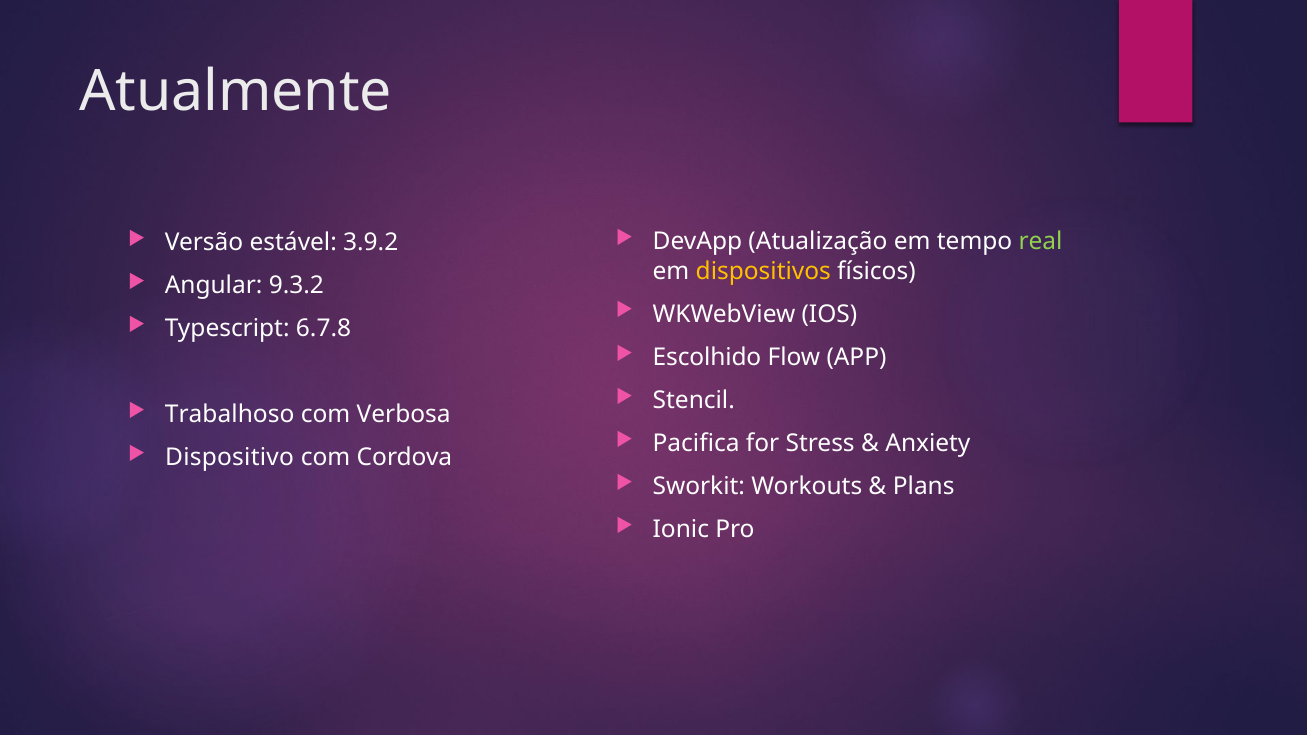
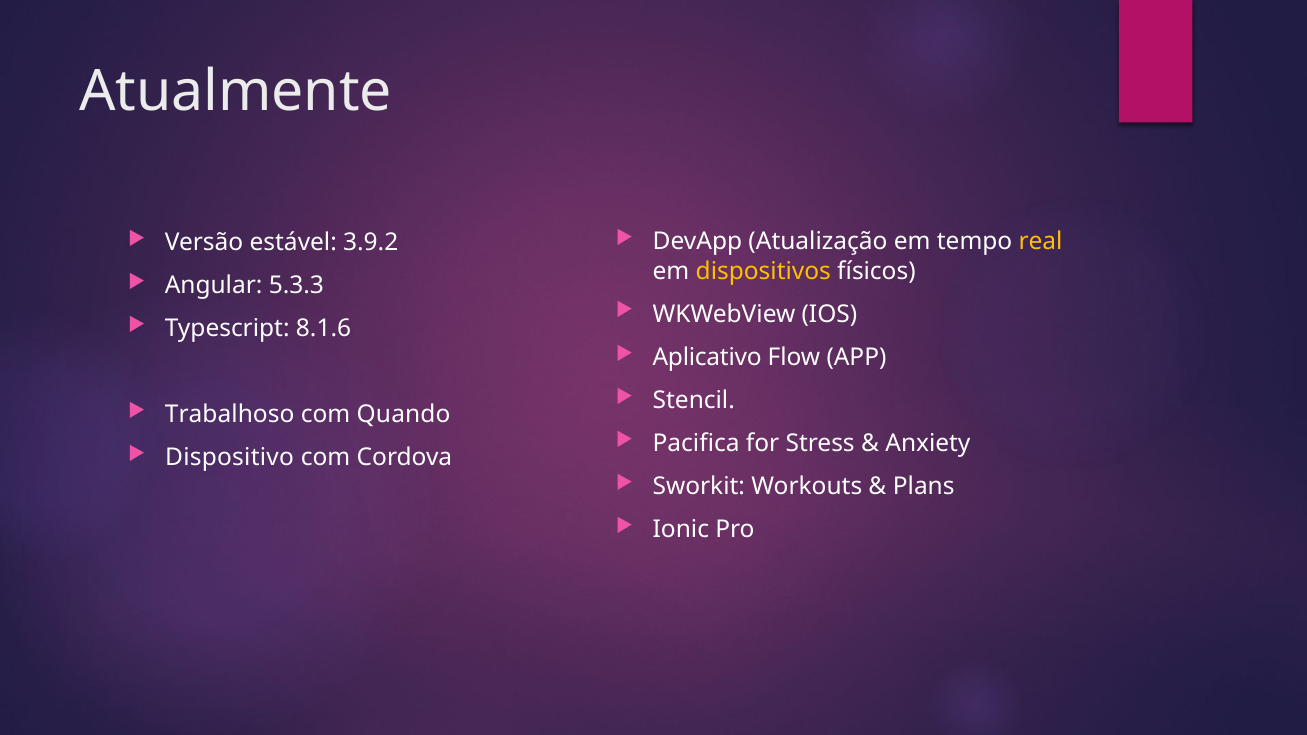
real colour: light green -> yellow
9.3.2: 9.3.2 -> 5.3.3
6.7.8: 6.7.8 -> 8.1.6
Escolhido: Escolhido -> Aplicativo
Verbosa: Verbosa -> Quando
